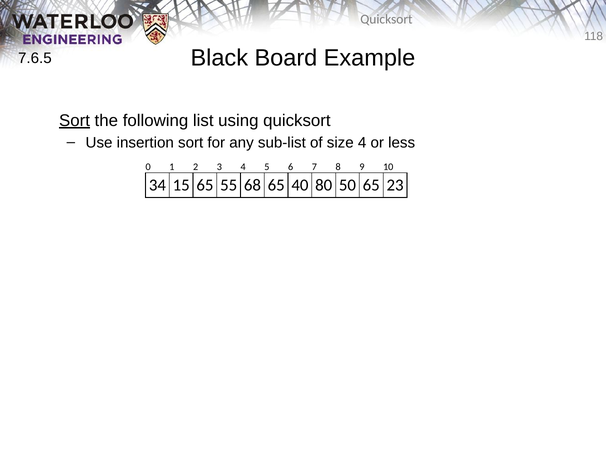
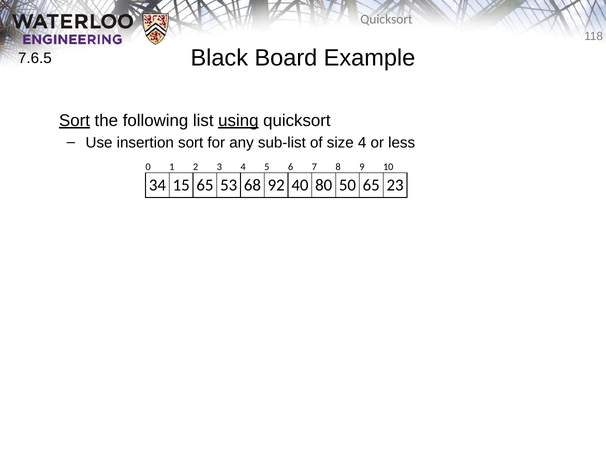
using underline: none -> present
55: 55 -> 53
68 65: 65 -> 92
